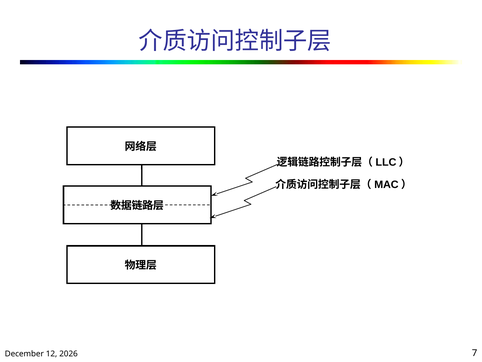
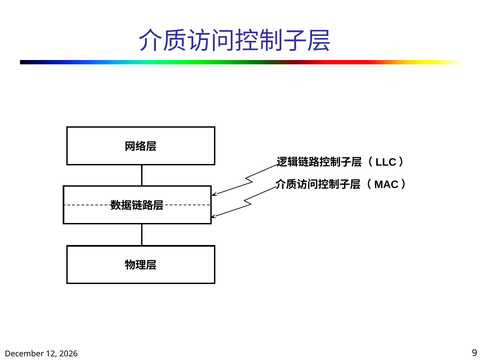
7: 7 -> 9
